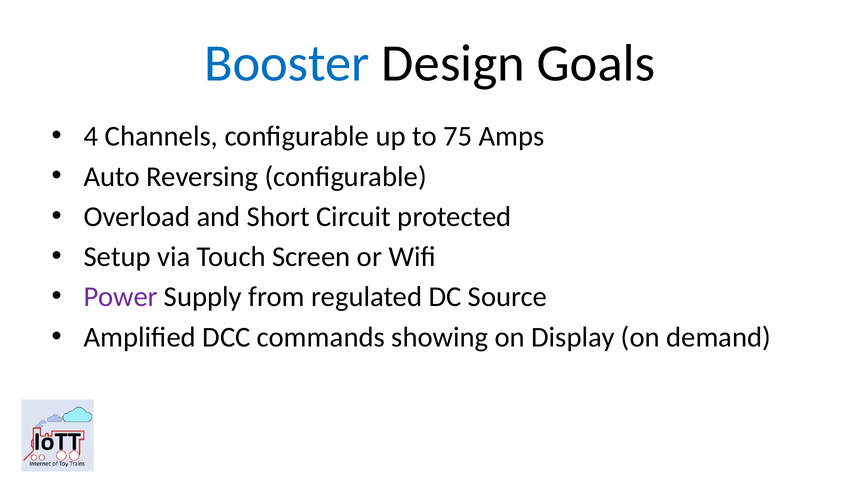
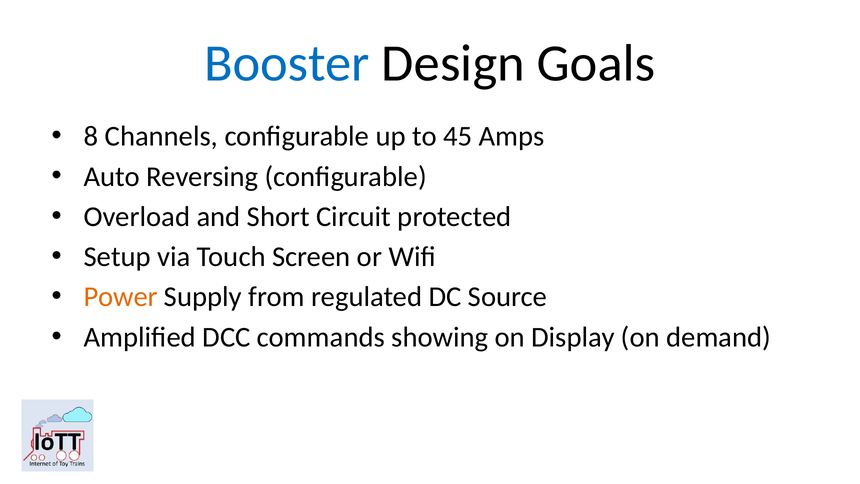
4: 4 -> 8
75: 75 -> 45
Power colour: purple -> orange
